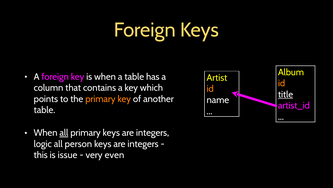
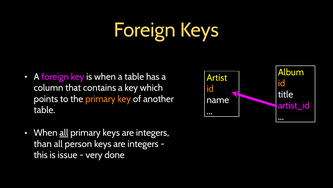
title underline: present -> none
logic: logic -> than
even: even -> done
